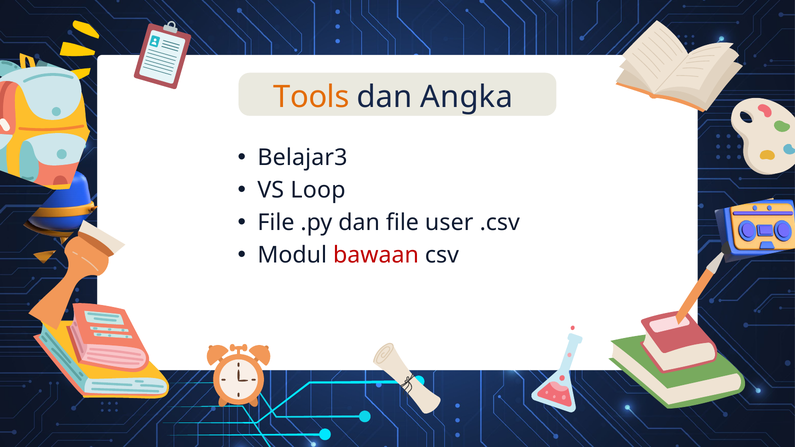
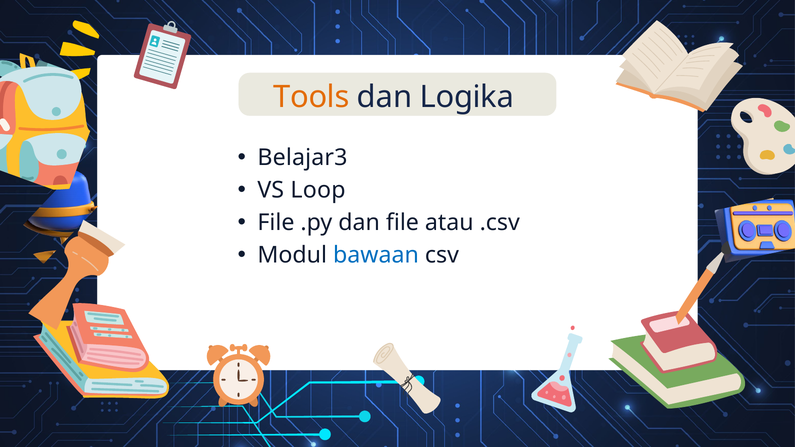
Angka: Angka -> Logika
user: user -> atau
bawaan colour: red -> blue
